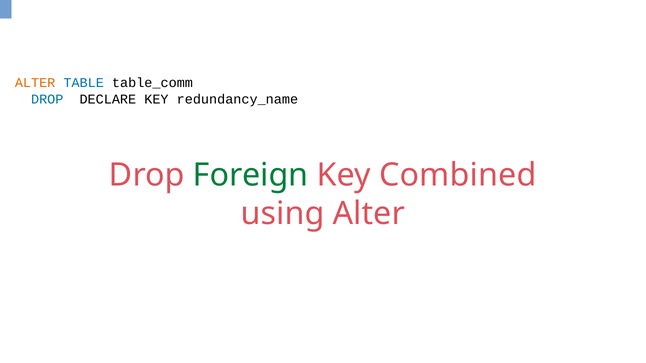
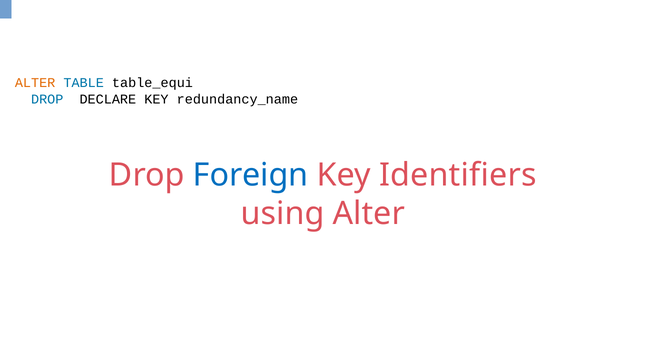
table_comm: table_comm -> table_equi
Foreign colour: green -> blue
Combined: Combined -> Identifiers
